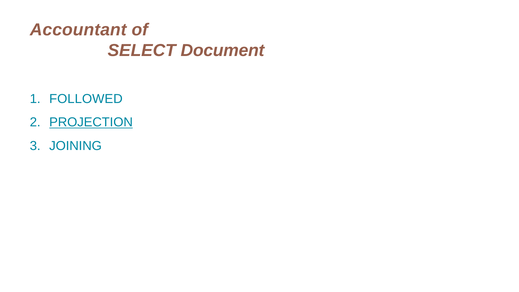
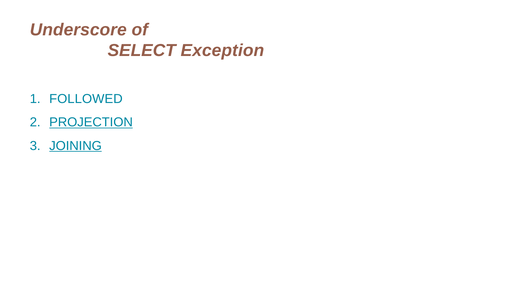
Accountant: Accountant -> Underscore
Document: Document -> Exception
JOINING underline: none -> present
